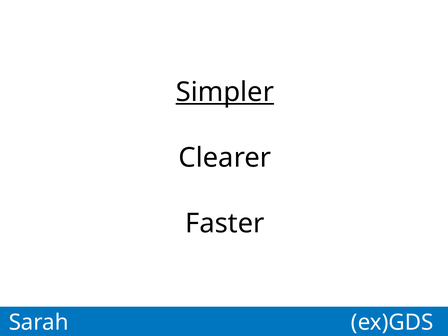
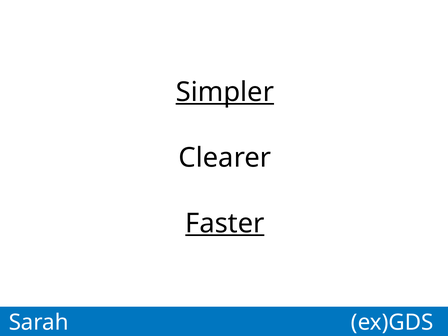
Faster underline: none -> present
